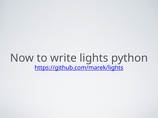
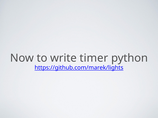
lights: lights -> timer
